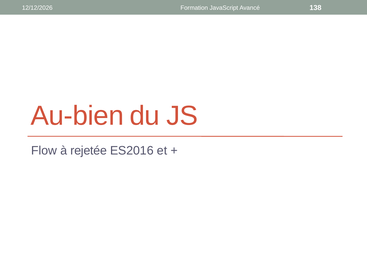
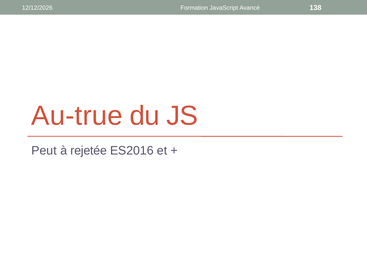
Au-bien: Au-bien -> Au-true
Flow: Flow -> Peut
